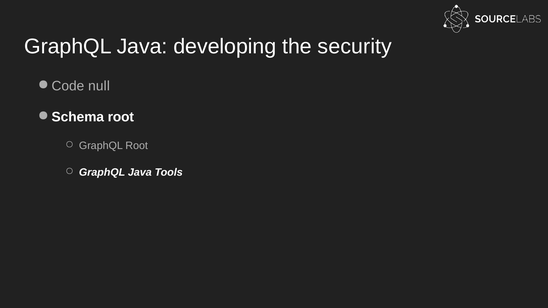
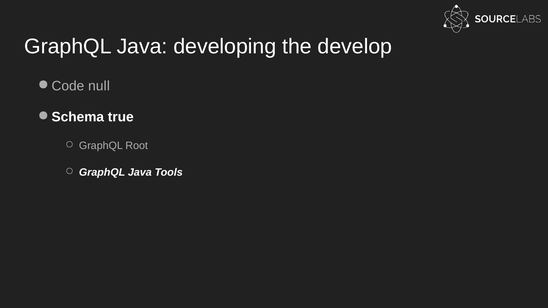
security: security -> develop
root at (121, 117): root -> true
